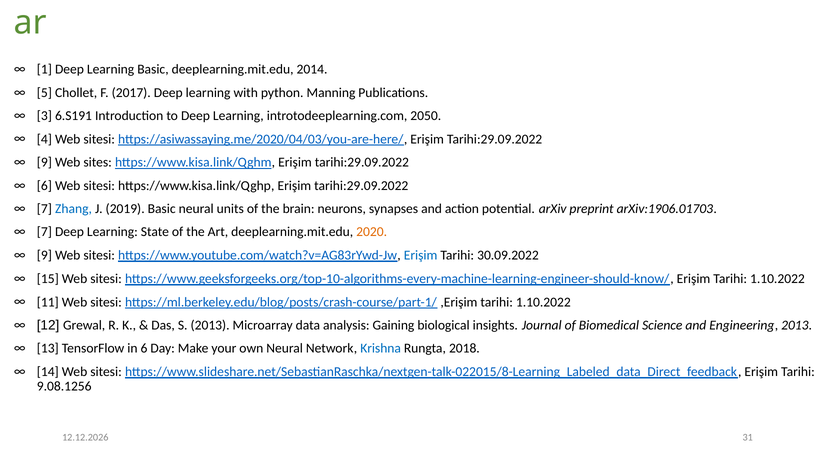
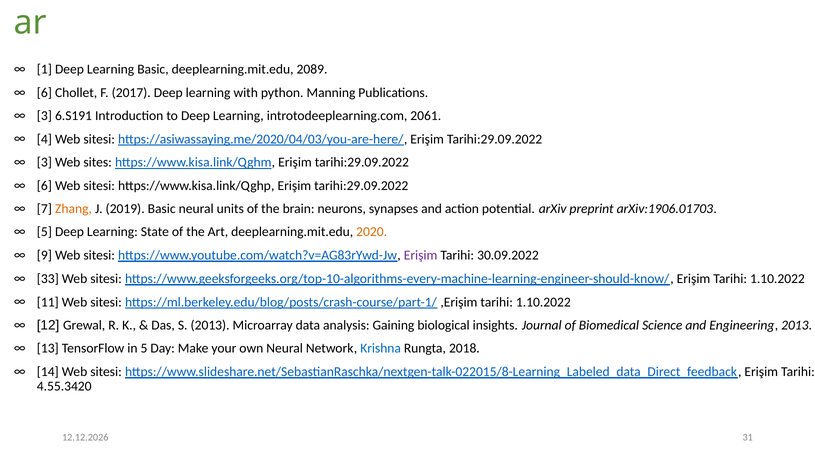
2014: 2014 -> 2089
5 at (44, 93): 5 -> 6
2050: 2050 -> 2061
9 at (44, 163): 9 -> 3
Zhang colour: blue -> orange
7 at (44, 232): 7 -> 5
Erişim at (421, 256) colour: blue -> purple
15: 15 -> 33
in 6: 6 -> 5
9.08.1256: 9.08.1256 -> 4.55.3420
